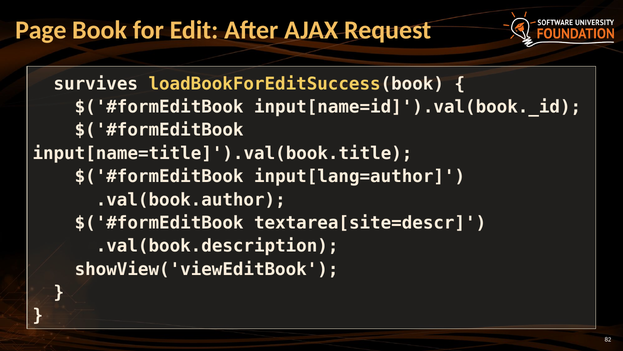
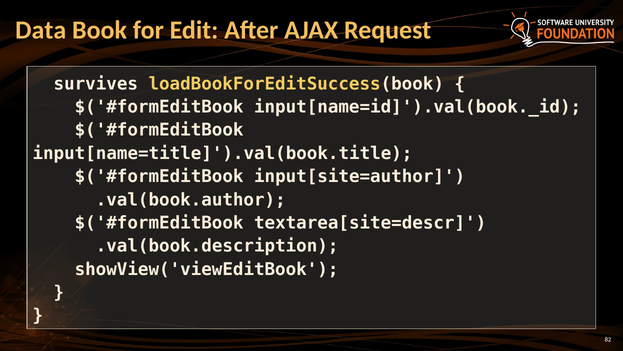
Page: Page -> Data
input[lang=author: input[lang=author -> input[site=author
